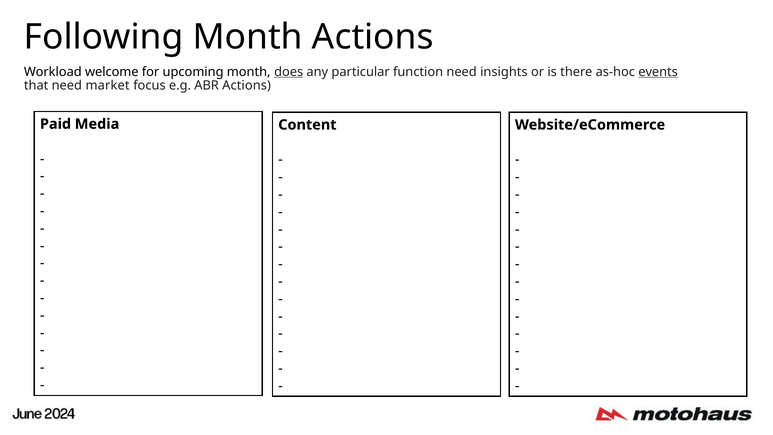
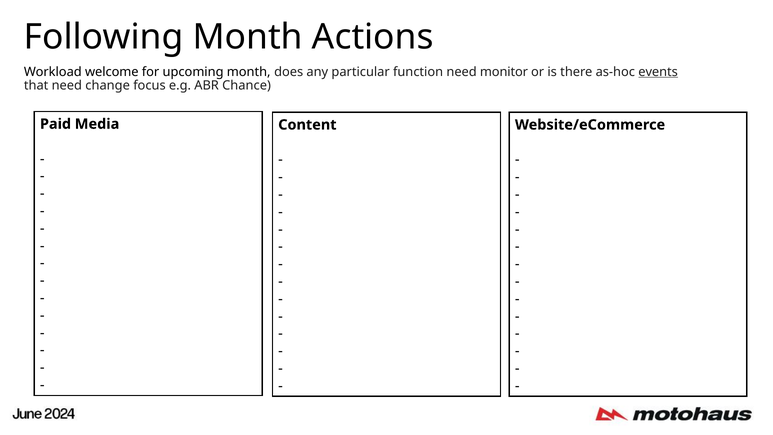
does underline: present -> none
insights: insights -> monitor
market: market -> change
ABR Actions: Actions -> Chance
